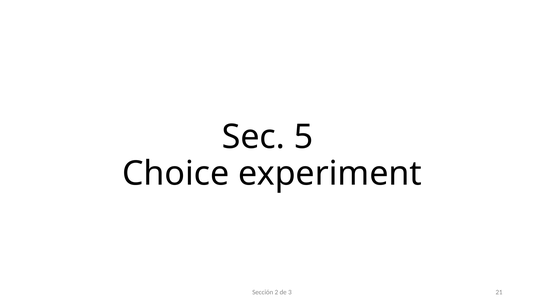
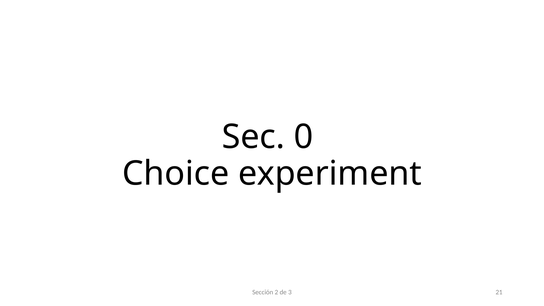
5: 5 -> 0
